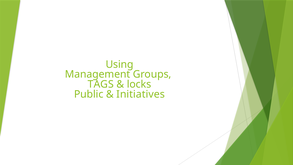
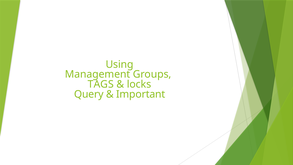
Public: Public -> Query
Initiatives: Initiatives -> Important
